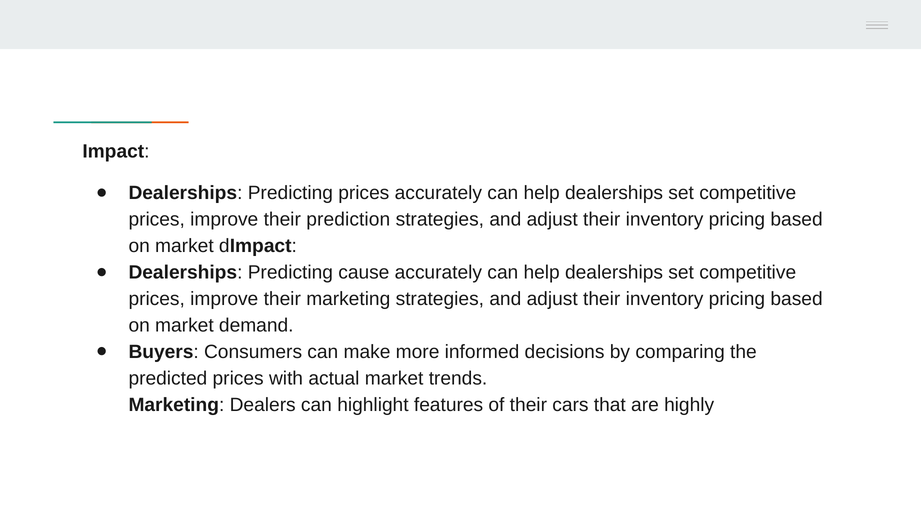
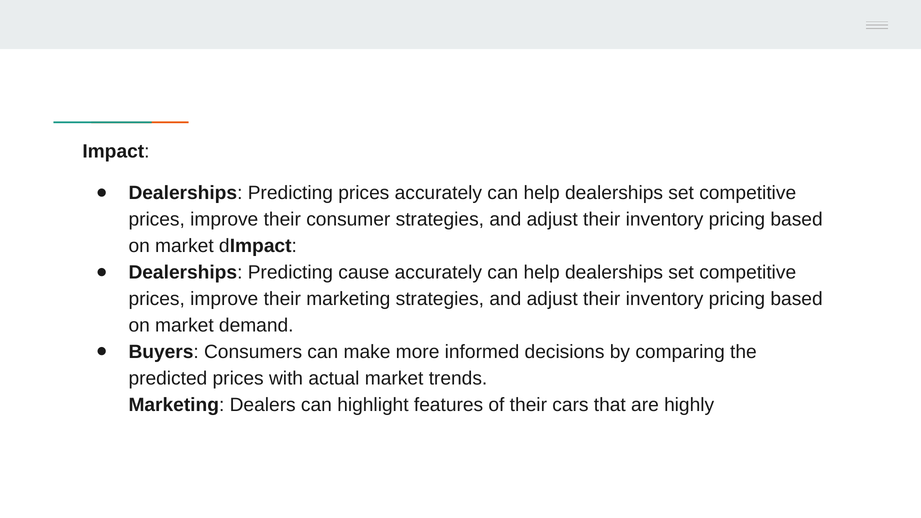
prediction: prediction -> consumer
